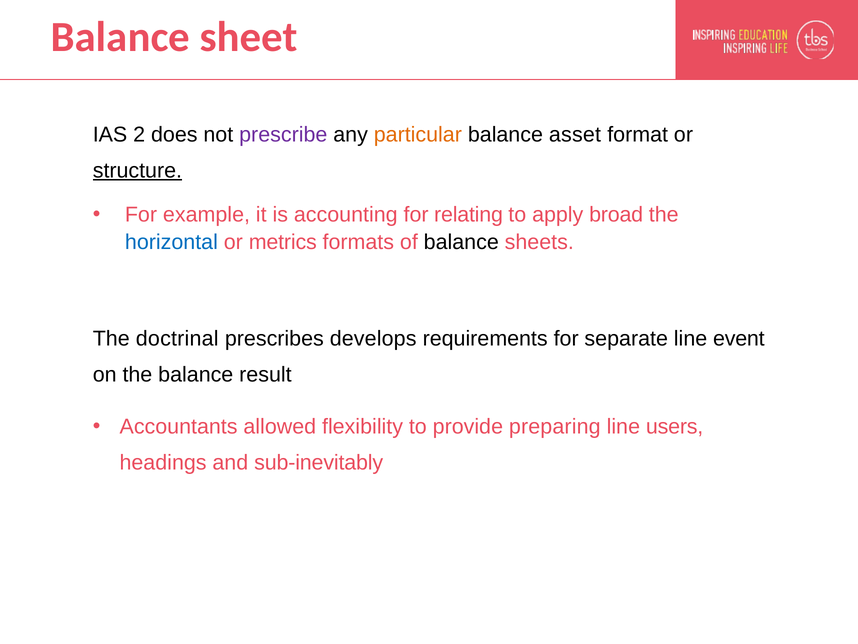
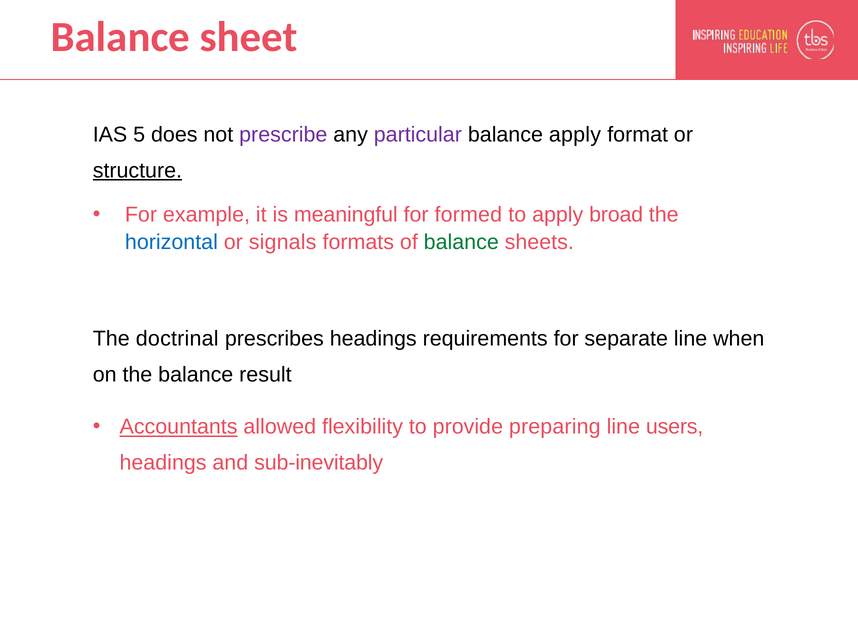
2: 2 -> 5
particular colour: orange -> purple
balance asset: asset -> apply
accounting: accounting -> meaningful
relating: relating -> formed
metrics: metrics -> signals
balance at (461, 242) colour: black -> green
prescribes develops: develops -> headings
event: event -> when
Accountants underline: none -> present
